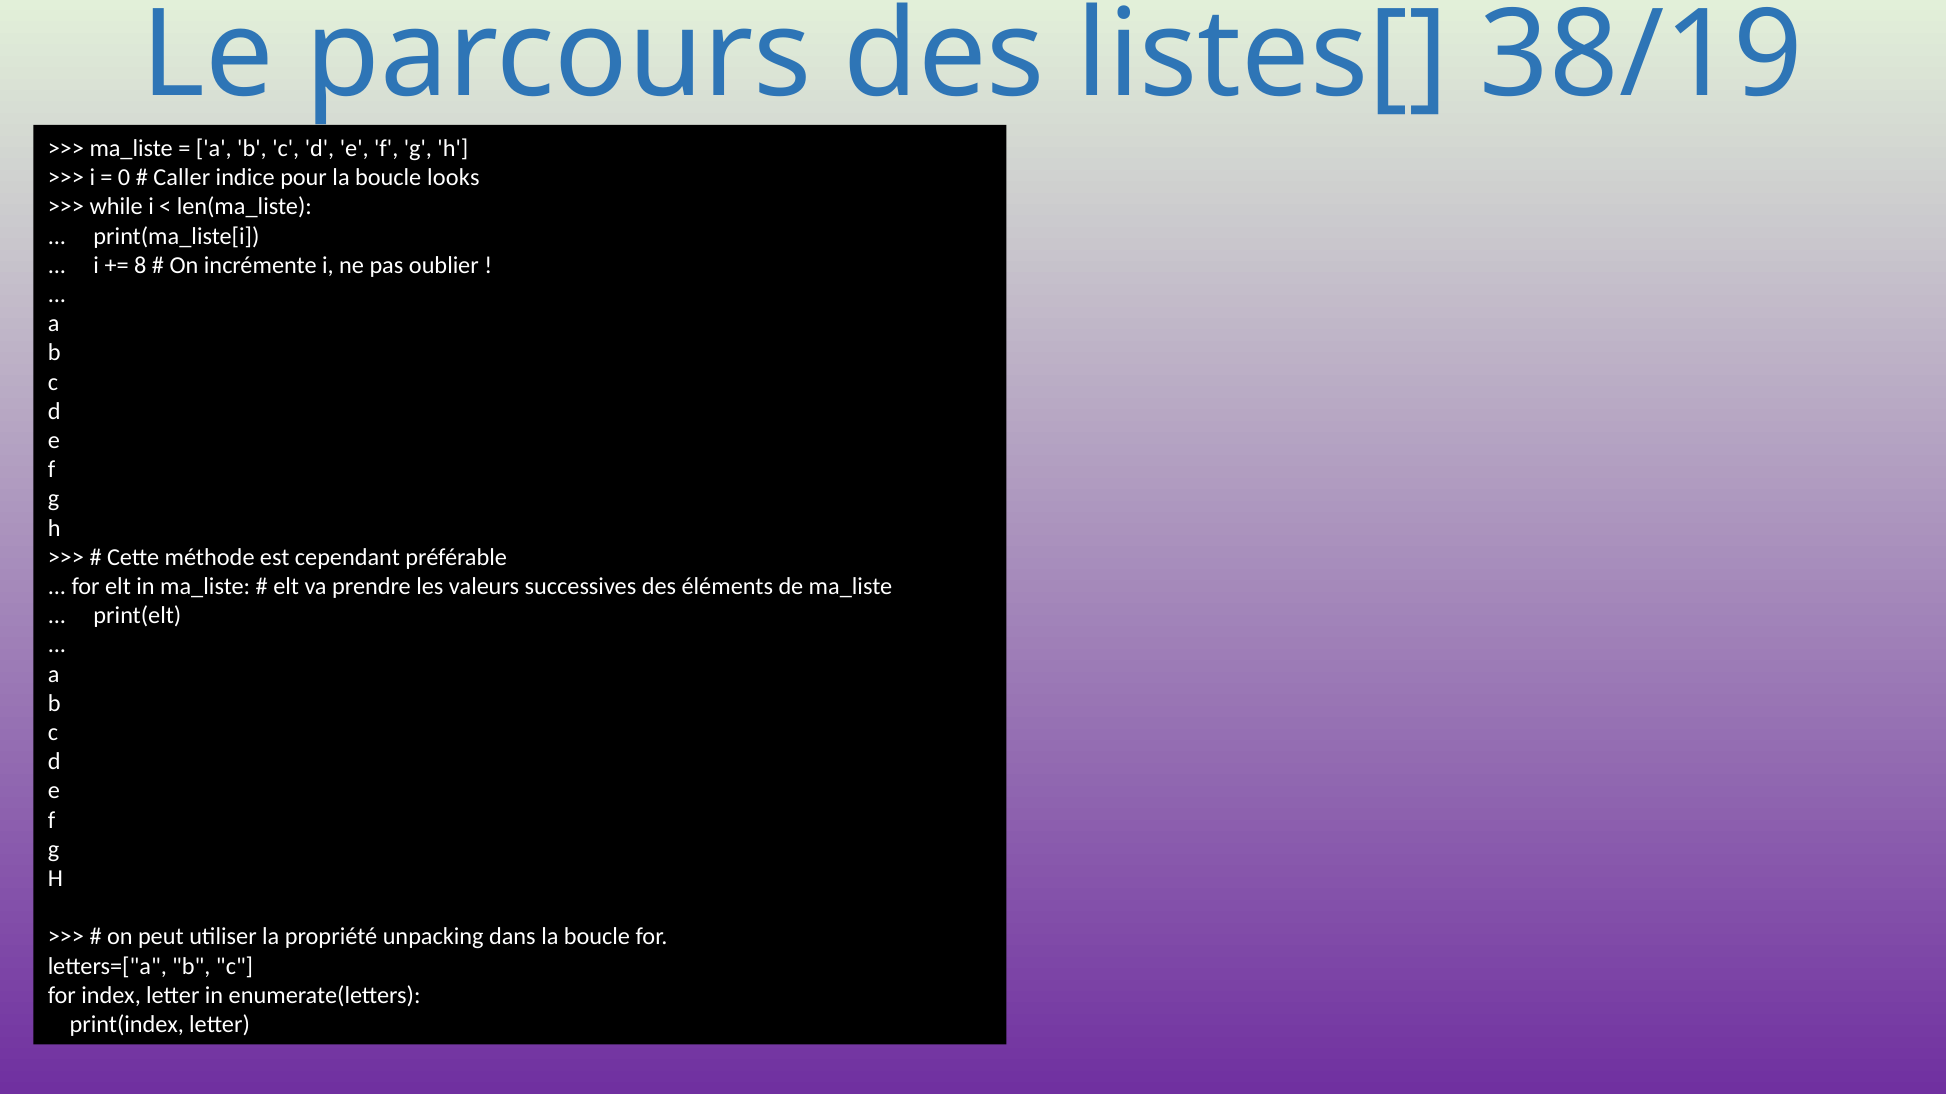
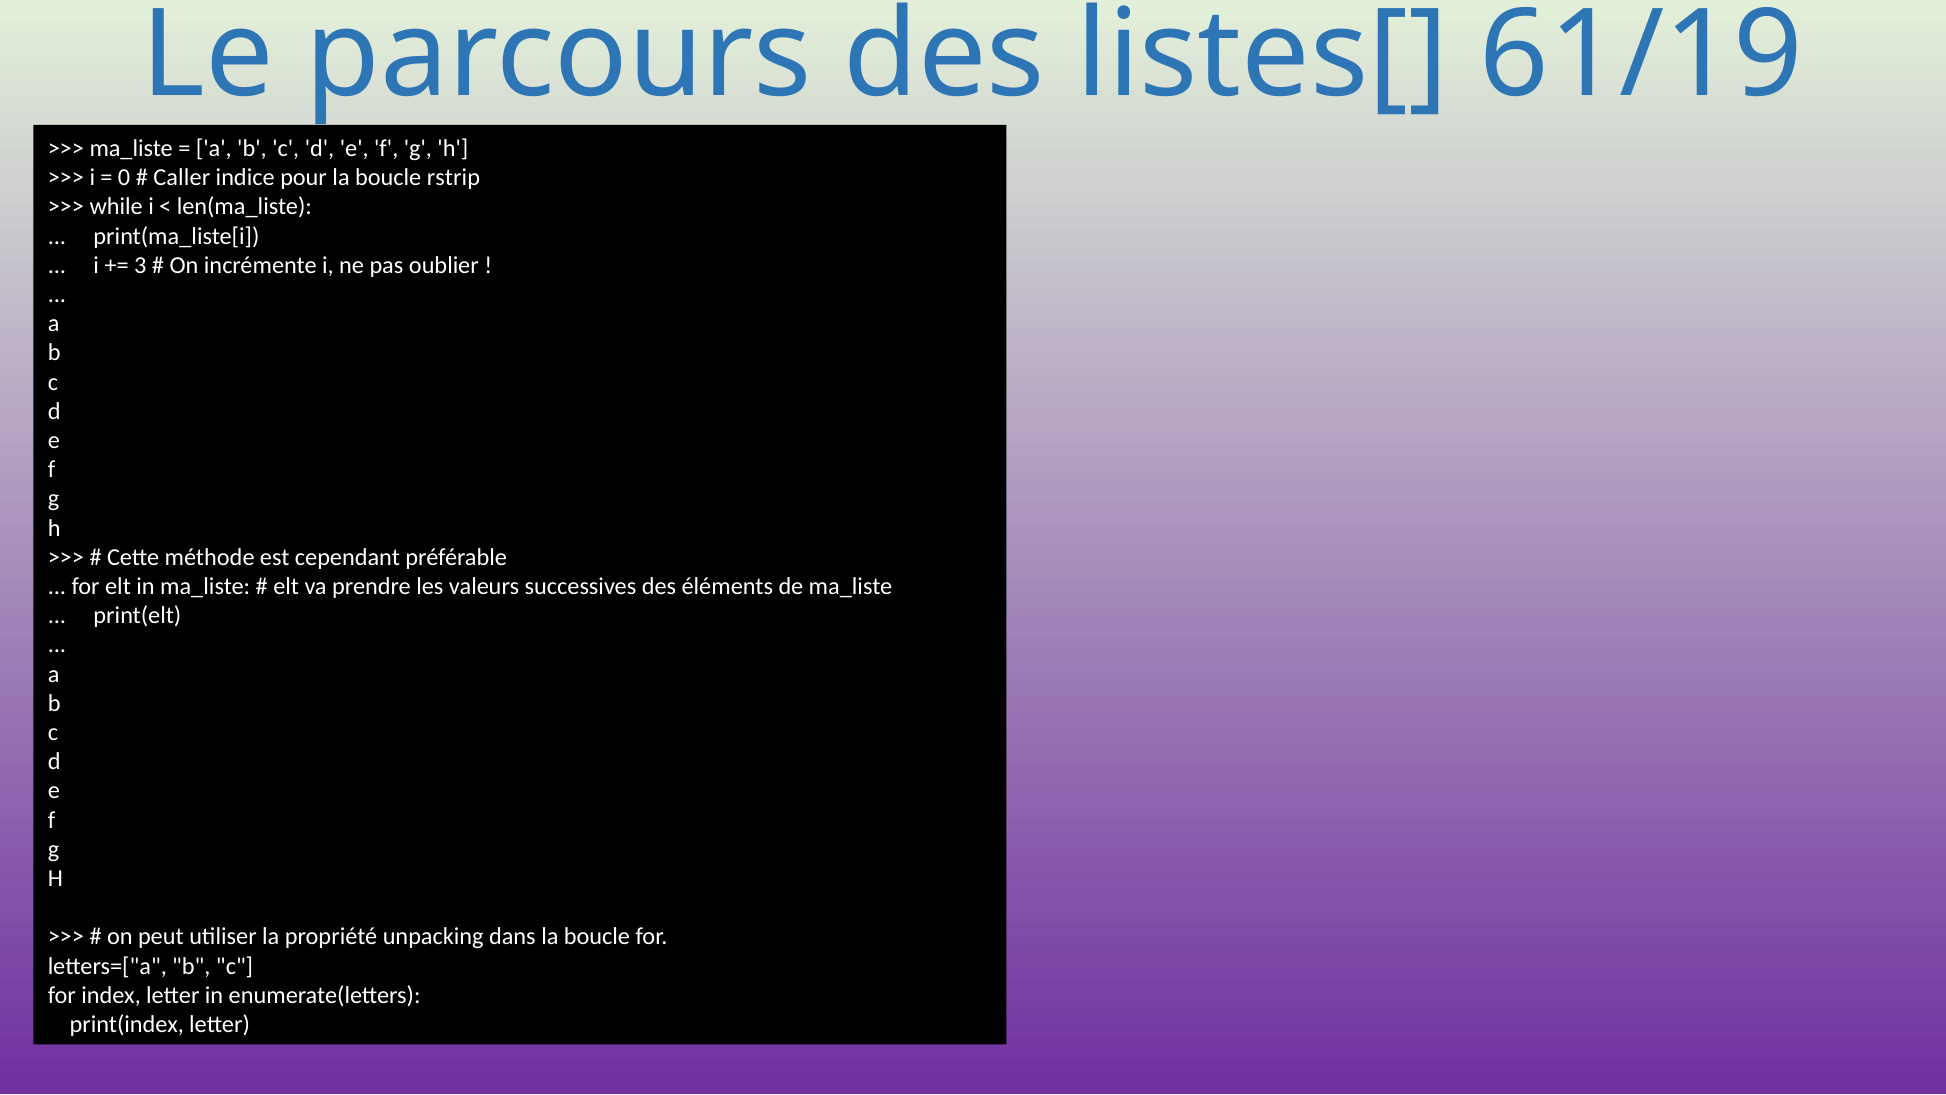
38/19: 38/19 -> 61/19
looks: looks -> rstrip
8: 8 -> 3
